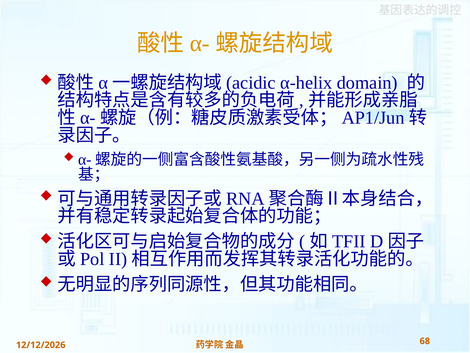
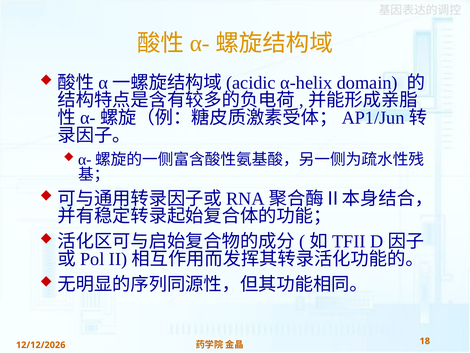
68: 68 -> 18
